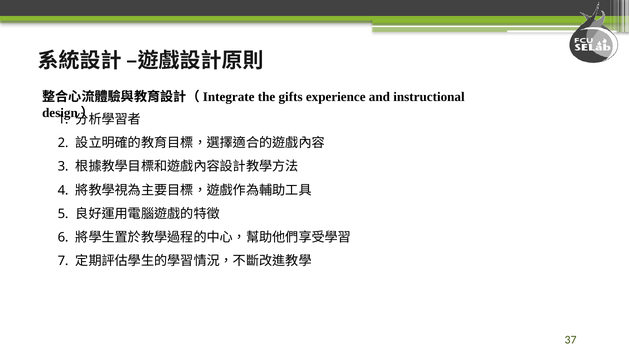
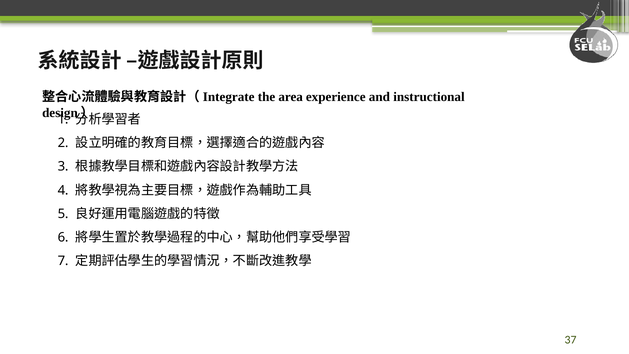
gifts: gifts -> area
